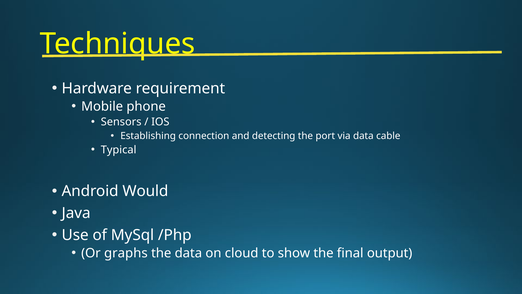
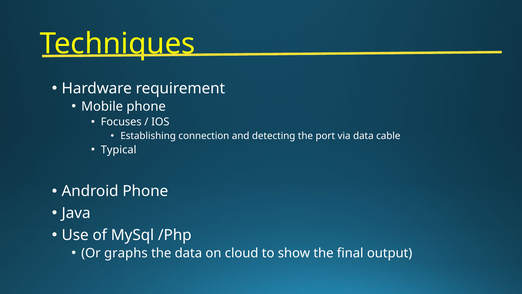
Sensors: Sensors -> Focuses
Android Would: Would -> Phone
